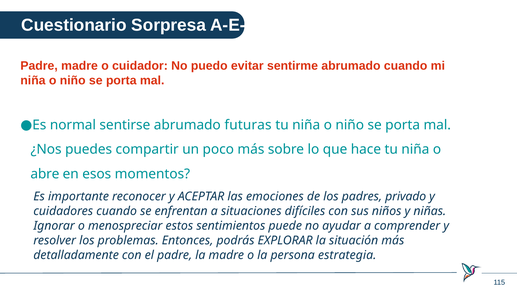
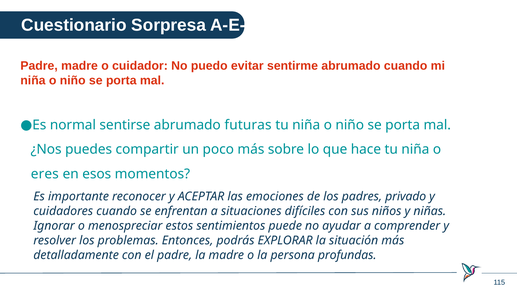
abre: abre -> eres
estrategia: estrategia -> profundas
